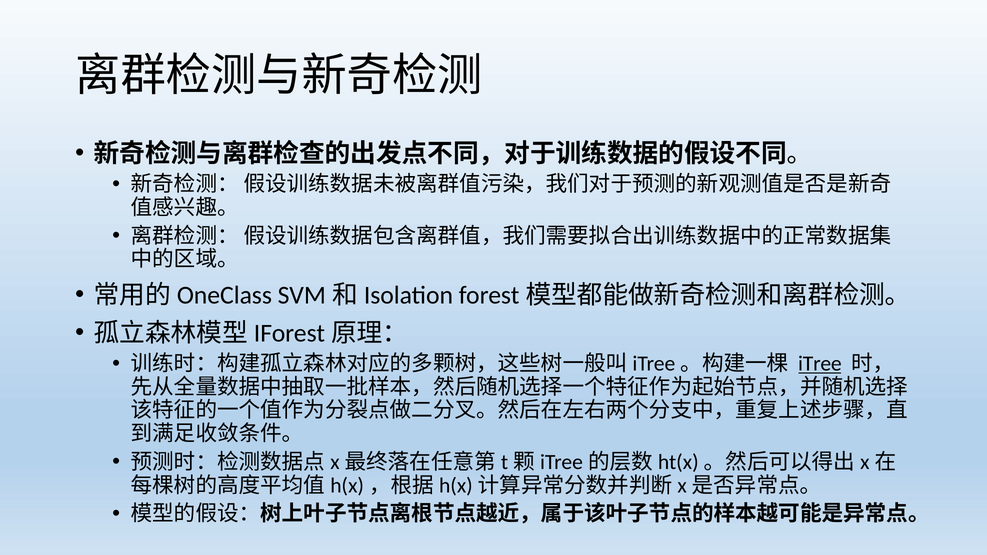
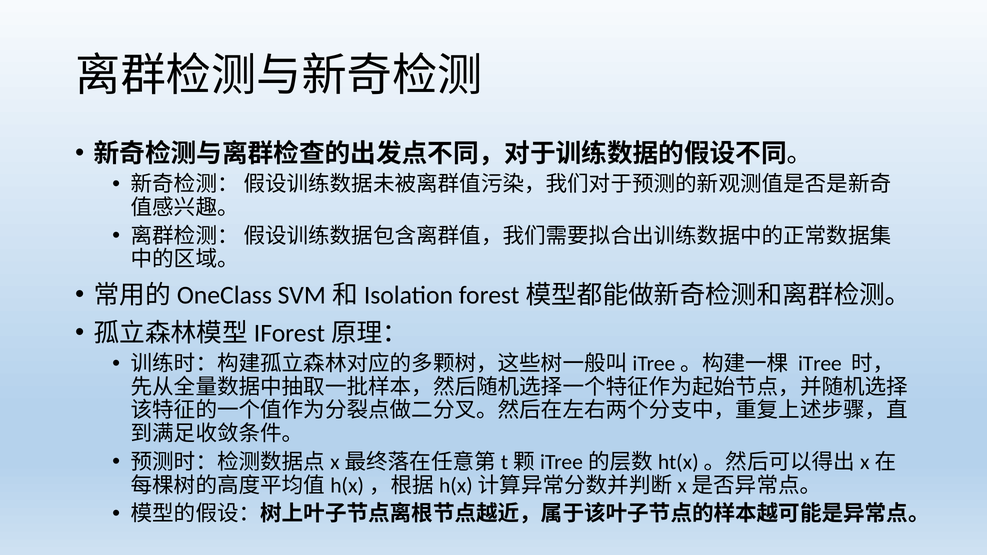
iTree underline: present -> none
